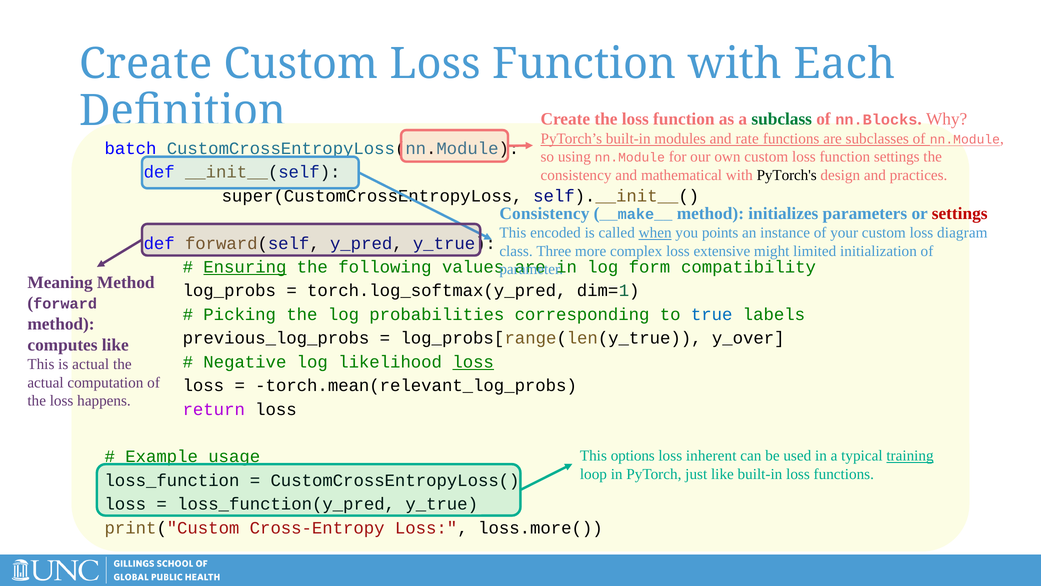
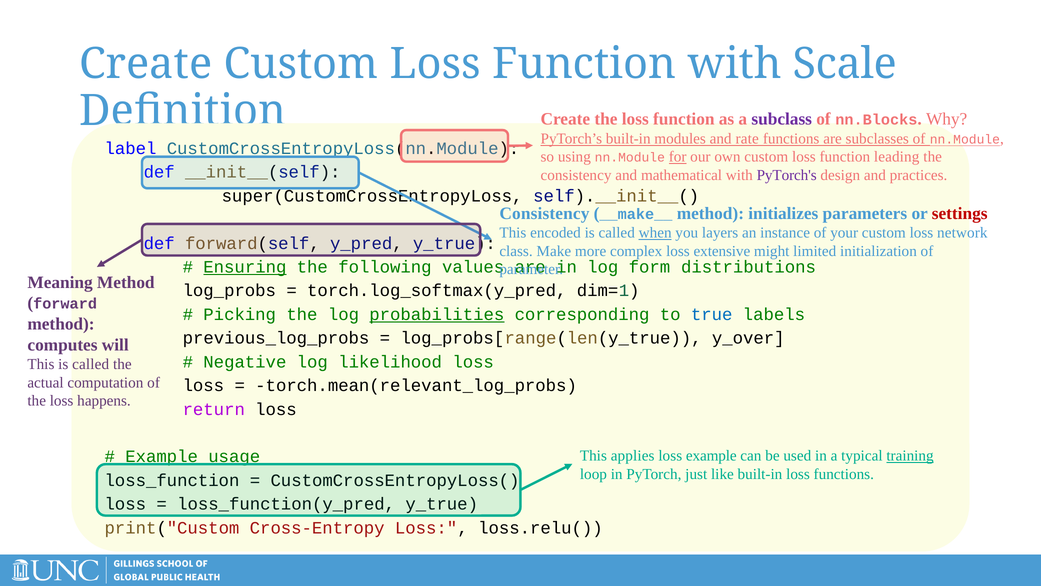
Each: Each -> Scale
subclass colour: green -> purple
batch: batch -> label
for underline: none -> present
function settings: settings -> leading
PyTorch's colour: black -> purple
points: points -> layers
diagram: diagram -> network
Three: Three -> Make
compatibility: compatibility -> distributions
probabilities underline: none -> present
computes like: like -> will
loss at (473, 362) underline: present -> none
This is actual: actual -> called
options: options -> applies
loss inherent: inherent -> example
loss.more(: loss.more( -> loss.relu(
